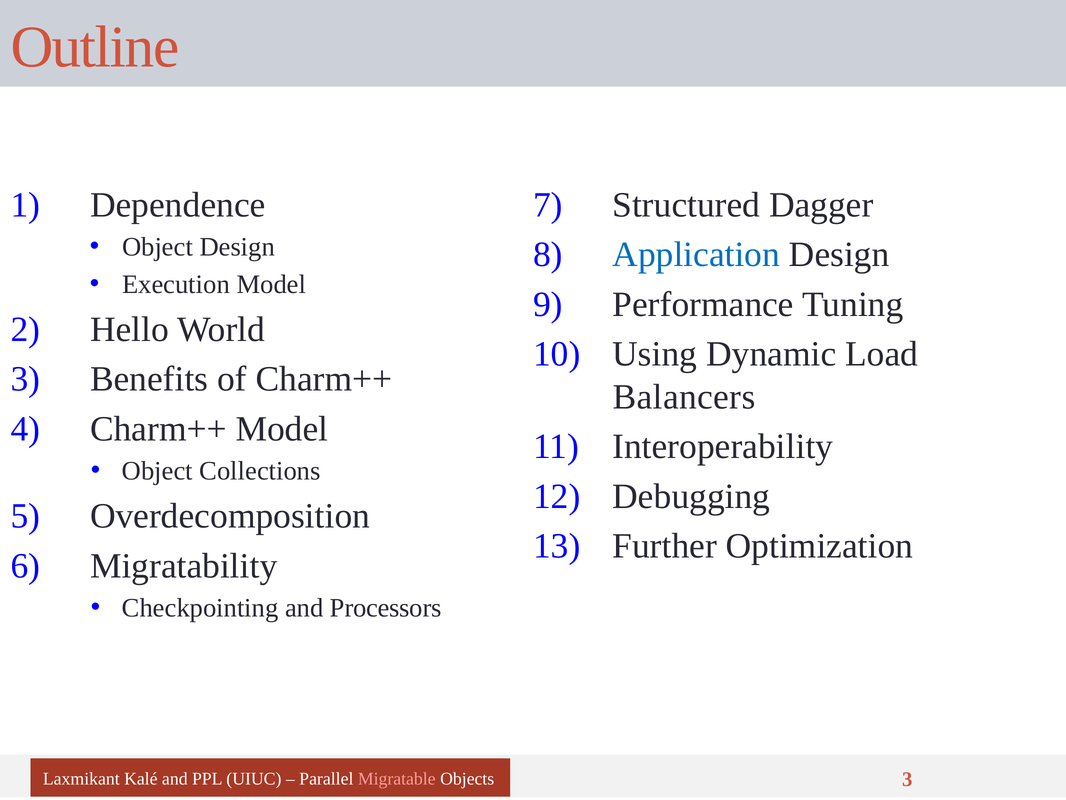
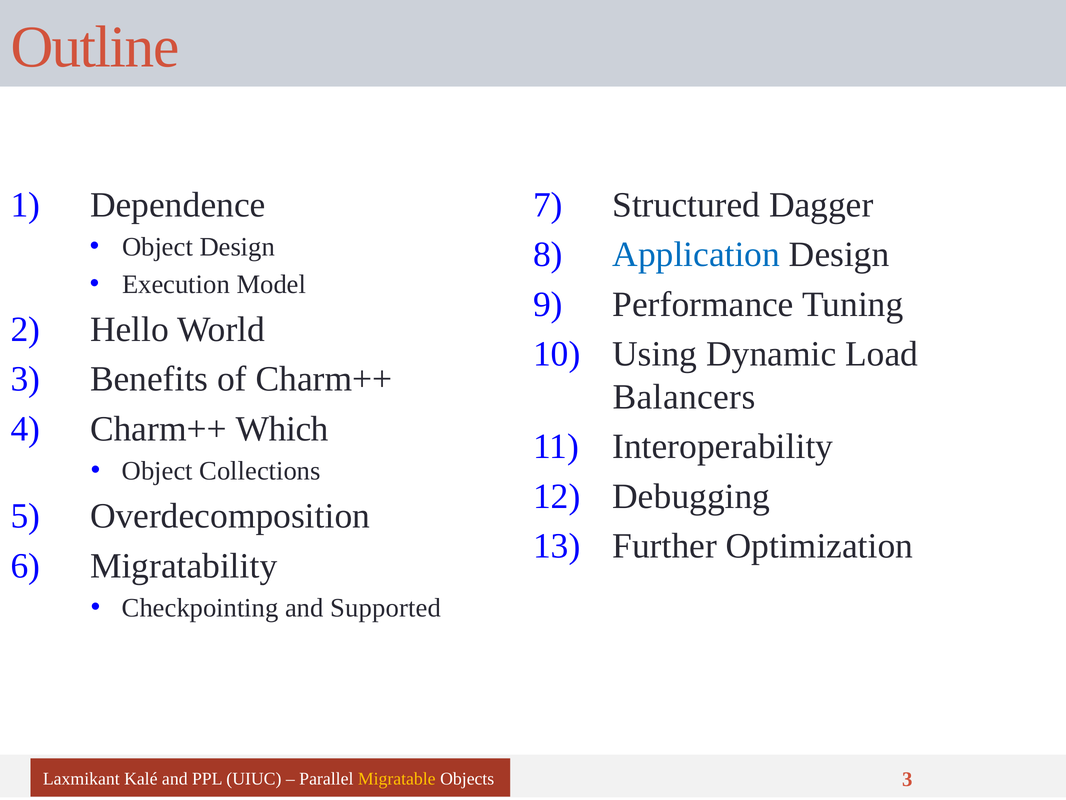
Charm++ Model: Model -> Which
Processors: Processors -> Supported
Migratable colour: pink -> yellow
